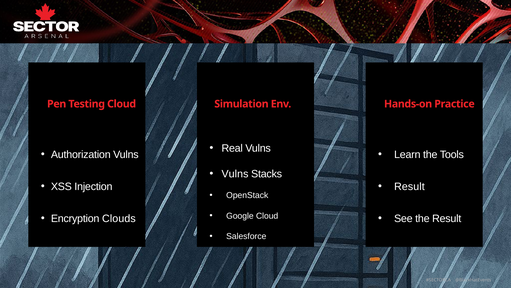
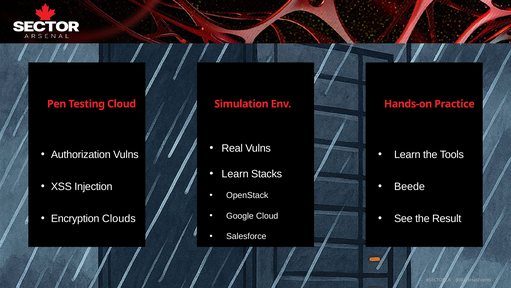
Vulns at (235, 173): Vulns -> Learn
Result at (409, 186): Result -> Beede
